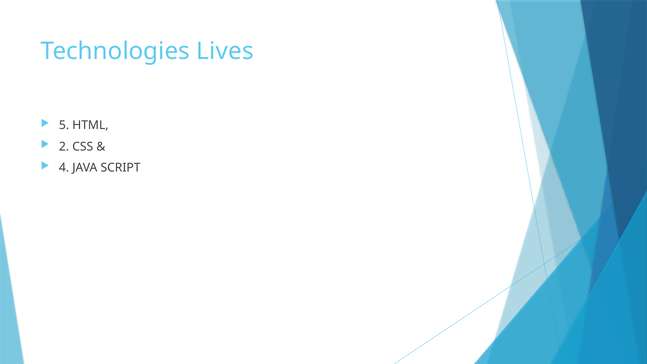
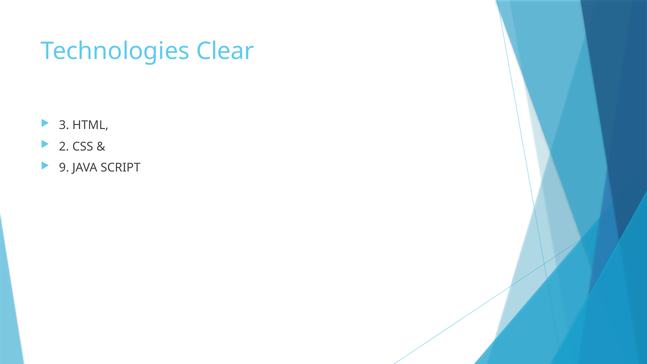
Lives: Lives -> Clear
5: 5 -> 3
4: 4 -> 9
